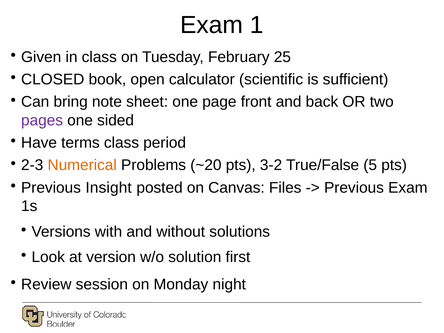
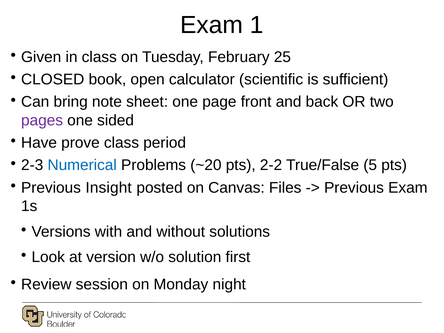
terms: terms -> prove
Numerical colour: orange -> blue
3-2: 3-2 -> 2-2
